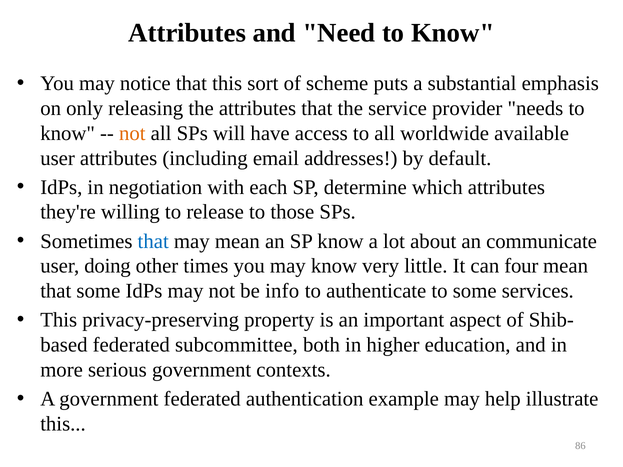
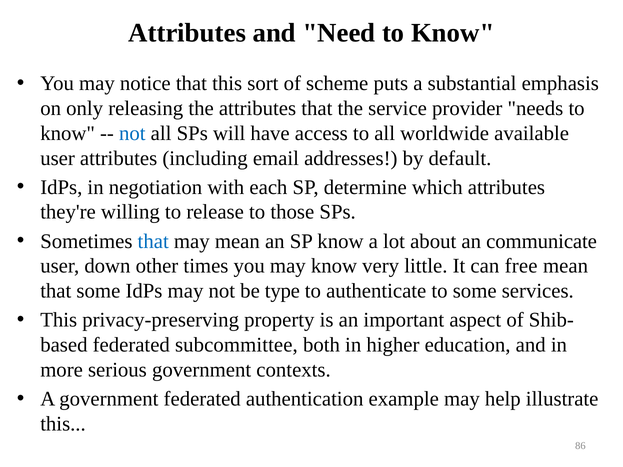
not at (132, 133) colour: orange -> blue
doing: doing -> down
four: four -> free
info: info -> type
